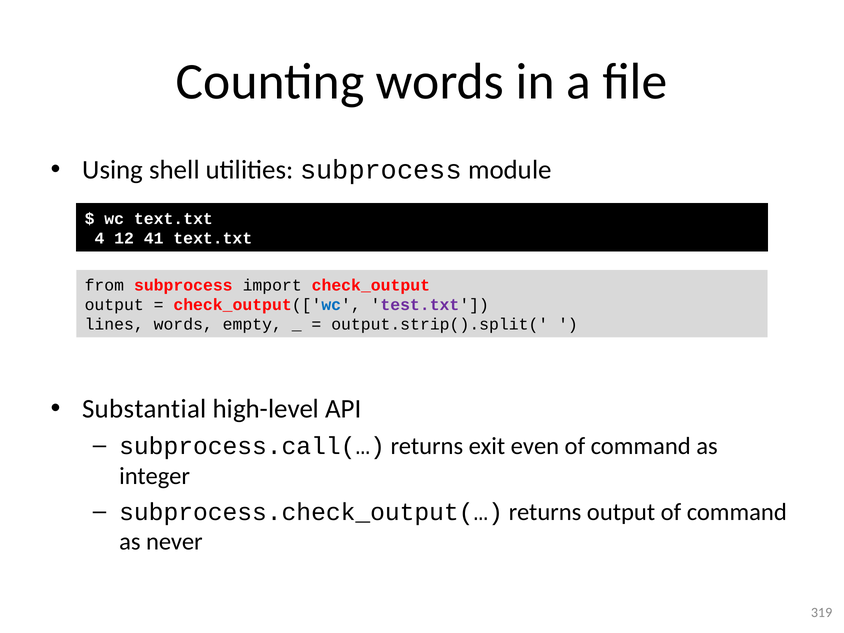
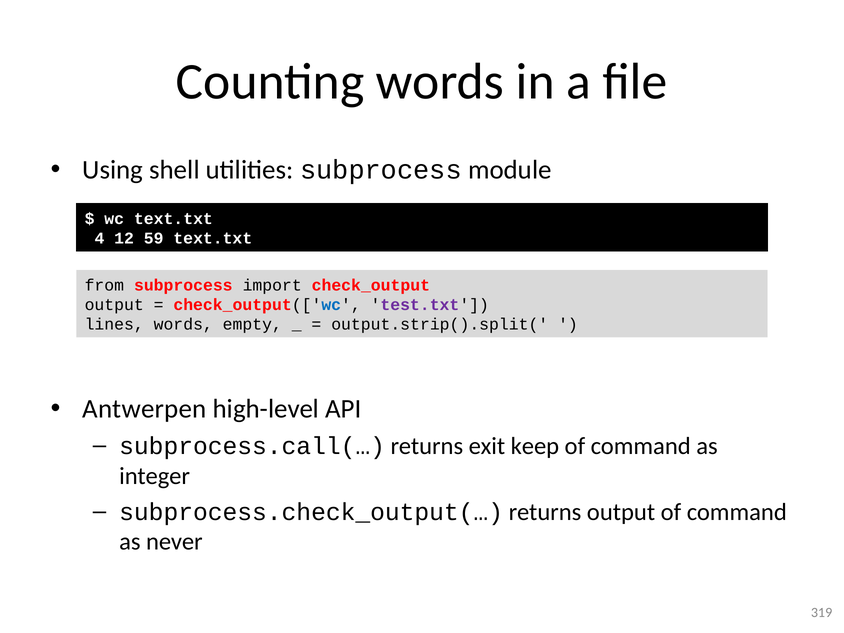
41: 41 -> 59
Substantial: Substantial -> Antwerpen
even: even -> keep
